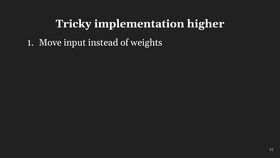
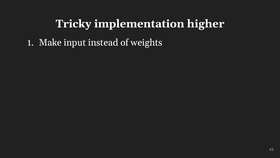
Move: Move -> Make
